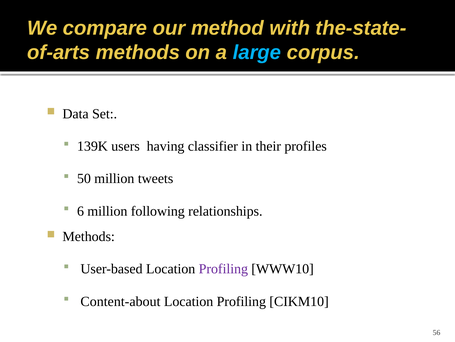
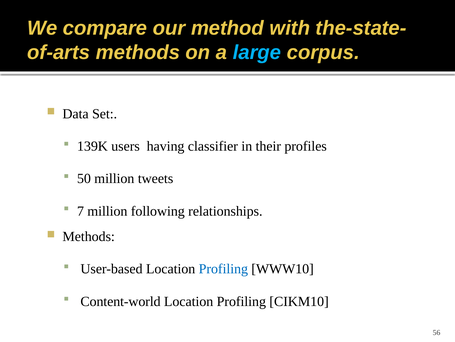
6: 6 -> 7
Profiling at (223, 268) colour: purple -> blue
Content-about: Content-about -> Content-world
